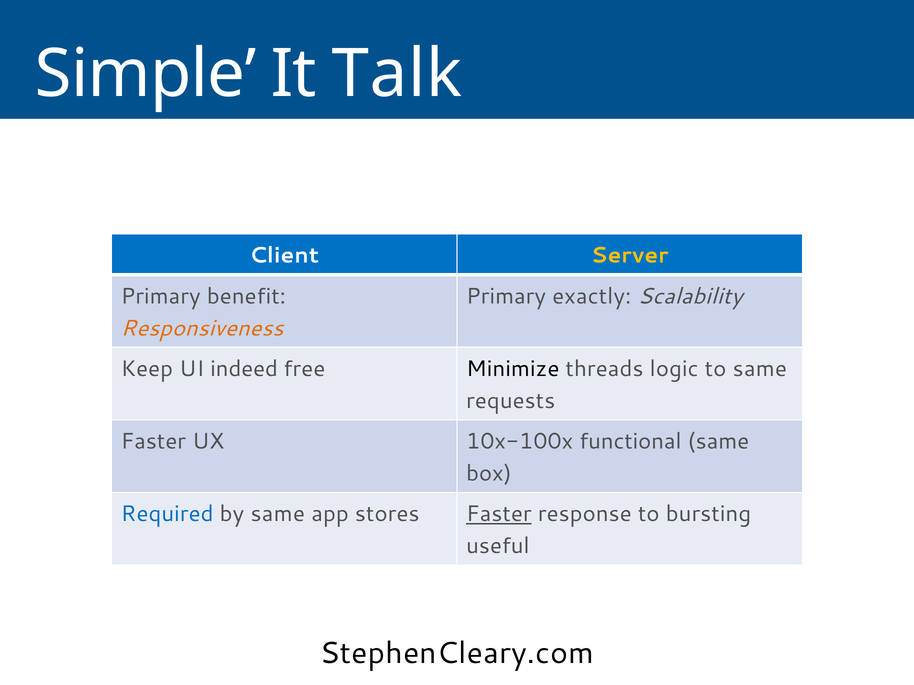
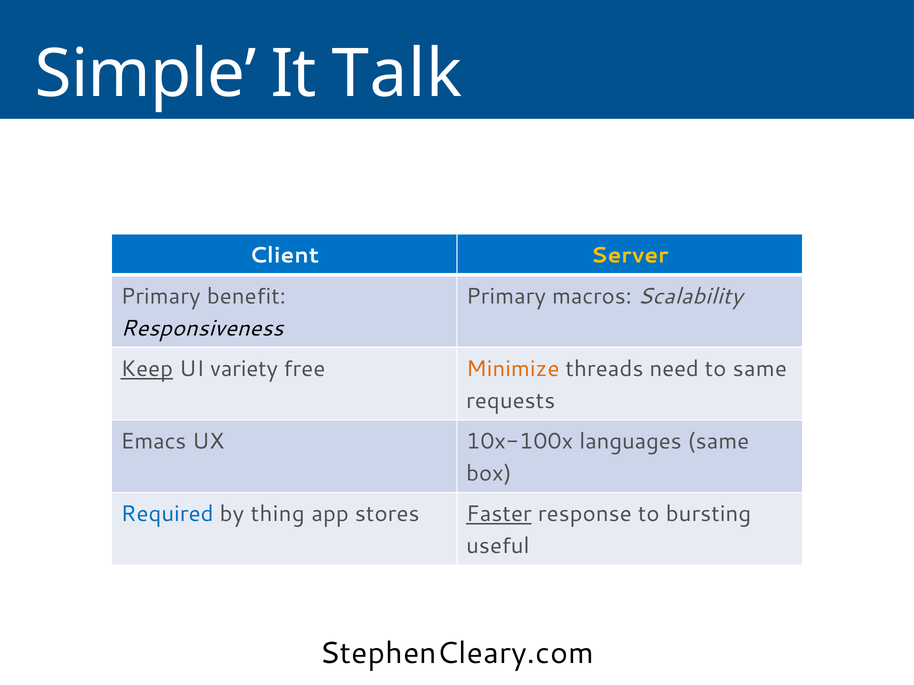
exactly: exactly -> macros
Responsiveness colour: orange -> black
Keep underline: none -> present
indeed: indeed -> variety
Minimize colour: black -> orange
logic: logic -> need
Faster at (153, 442): Faster -> Emacs
functional: functional -> languages
by same: same -> thing
